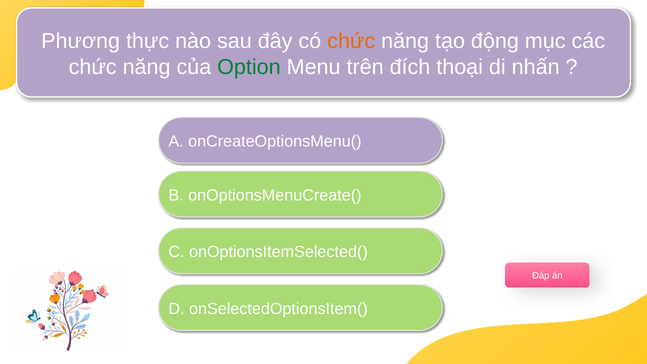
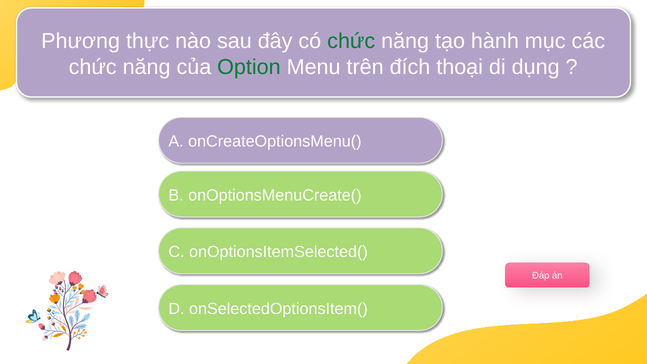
chức at (351, 41) colour: orange -> green
động: động -> hành
nhấn: nhấn -> dụng
